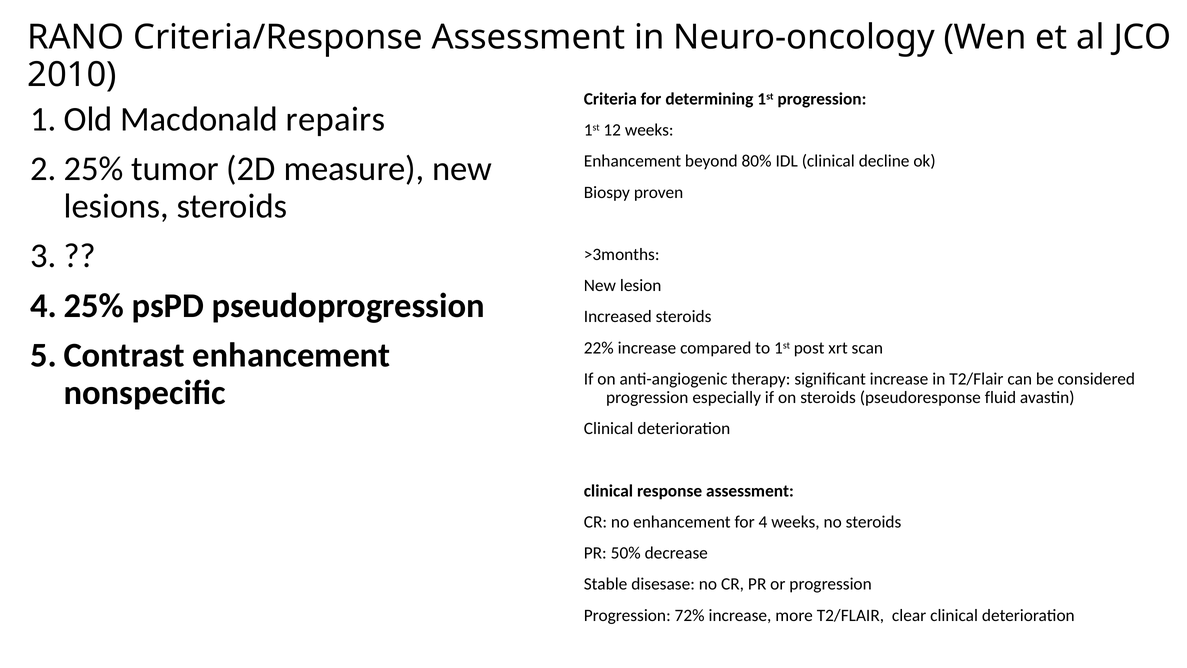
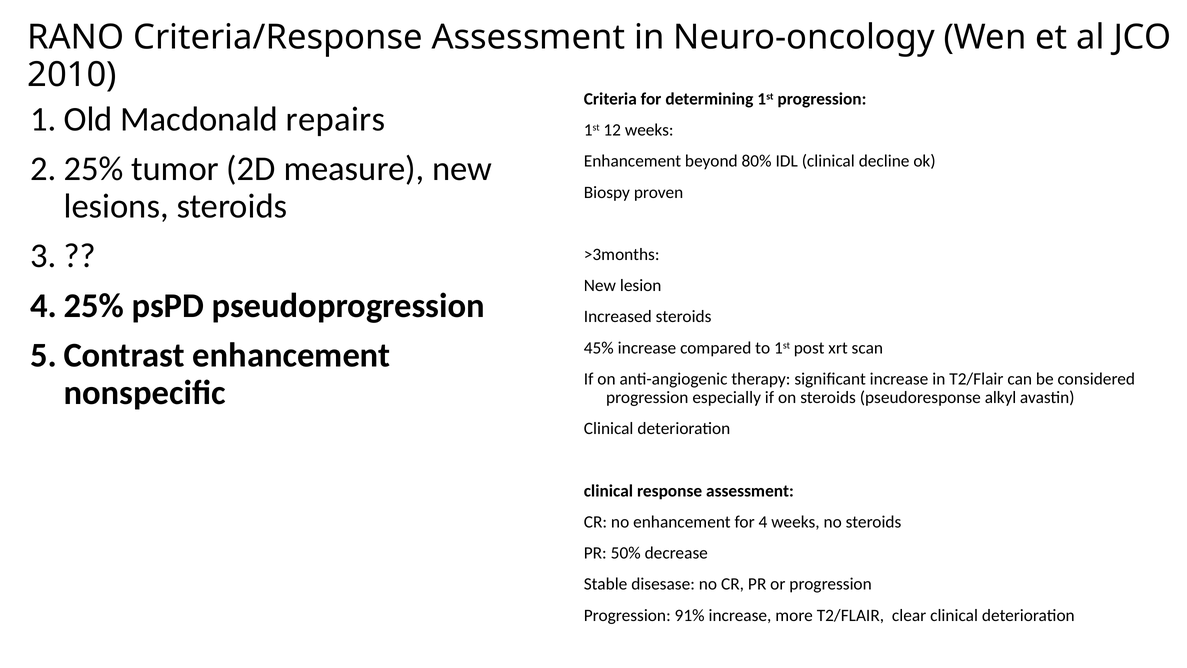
22%: 22% -> 45%
fluid: fluid -> alkyl
72%: 72% -> 91%
